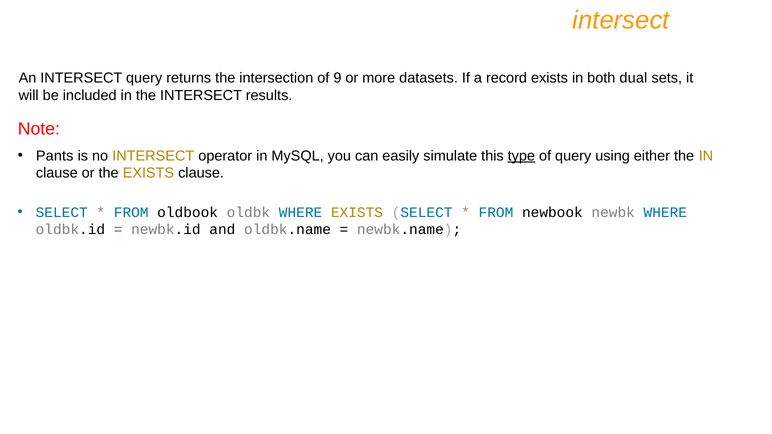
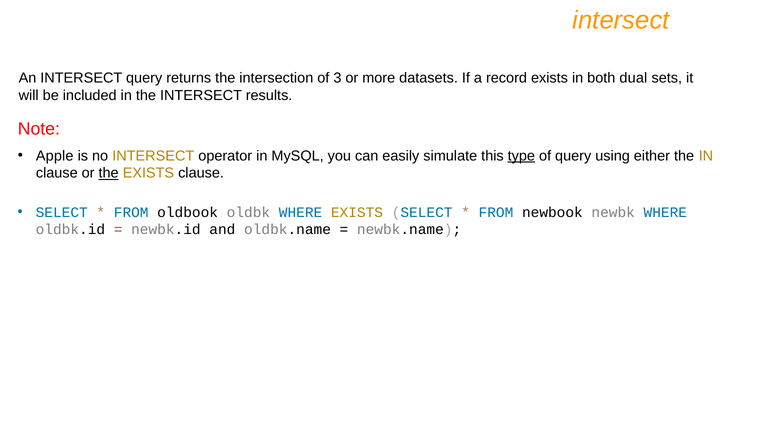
9: 9 -> 3
Pants: Pants -> Apple
the at (109, 173) underline: none -> present
